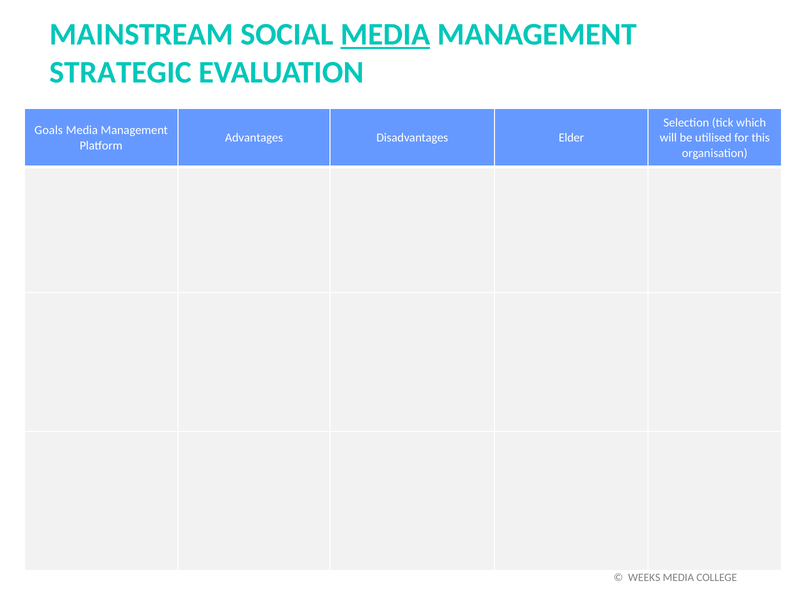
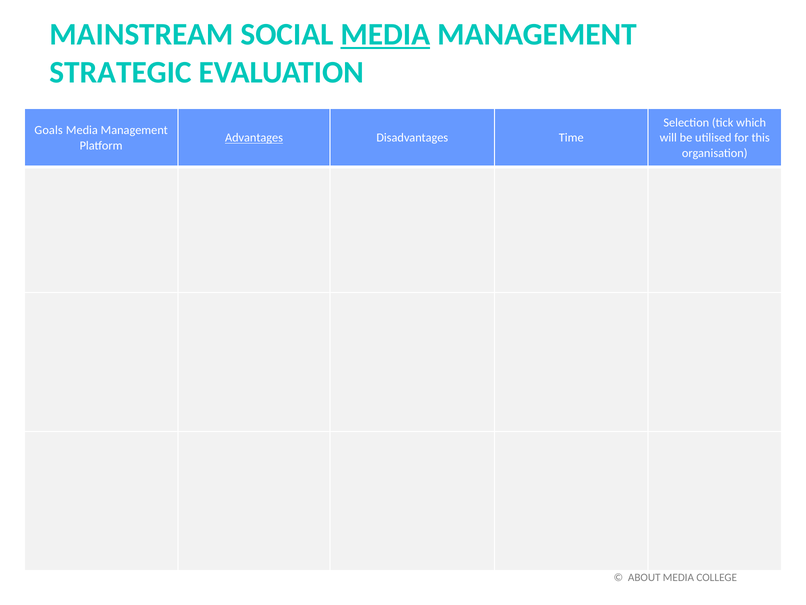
Advantages underline: none -> present
Elder: Elder -> Time
WEEKS: WEEKS -> ABOUT
